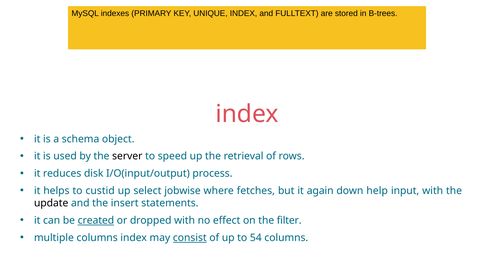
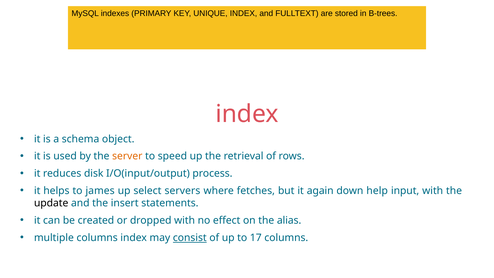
server colour: black -> orange
custid: custid -> james
jobwise: jobwise -> servers
created at (96, 220) underline: present -> none
filter: filter -> alias
54: 54 -> 17
